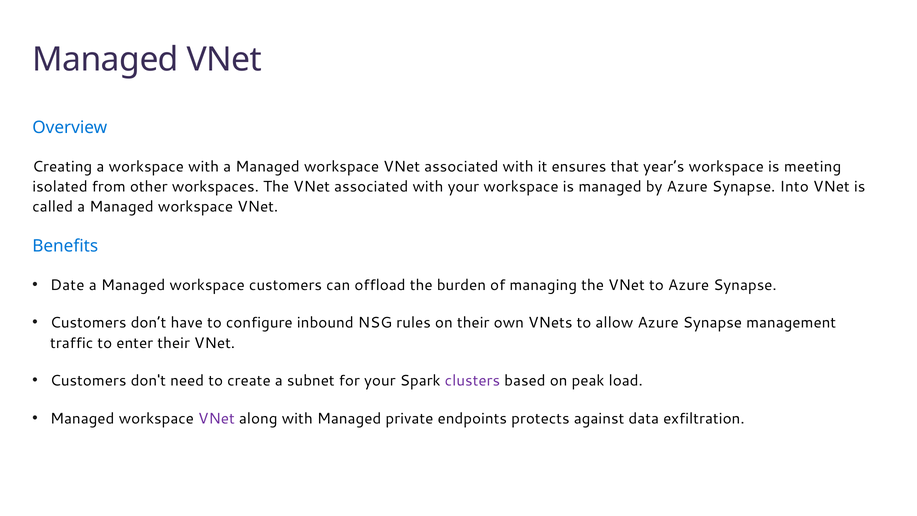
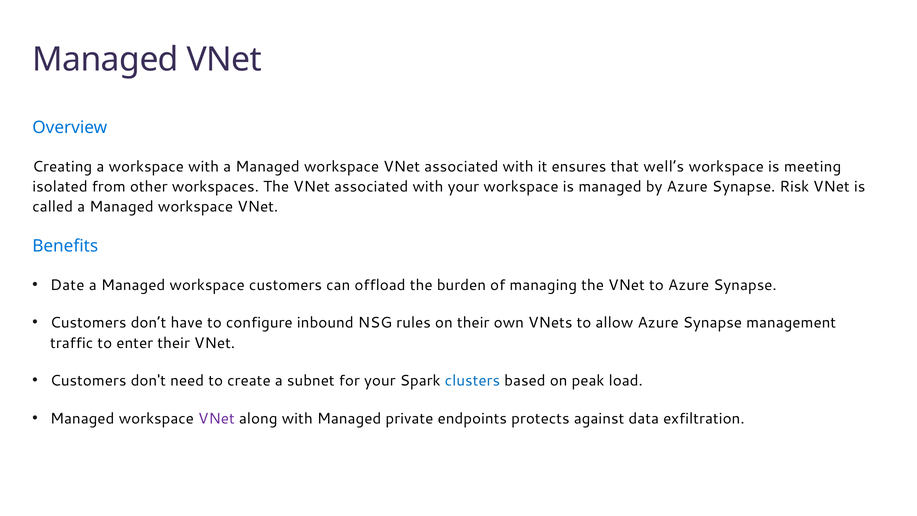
year’s: year’s -> well’s
Into: Into -> Risk
clusters colour: purple -> blue
